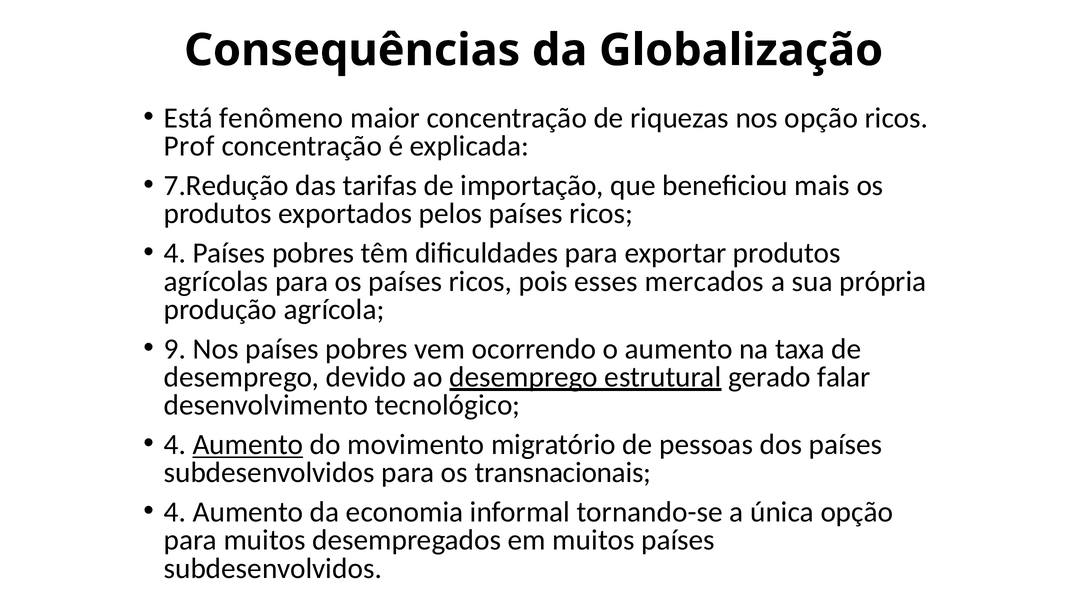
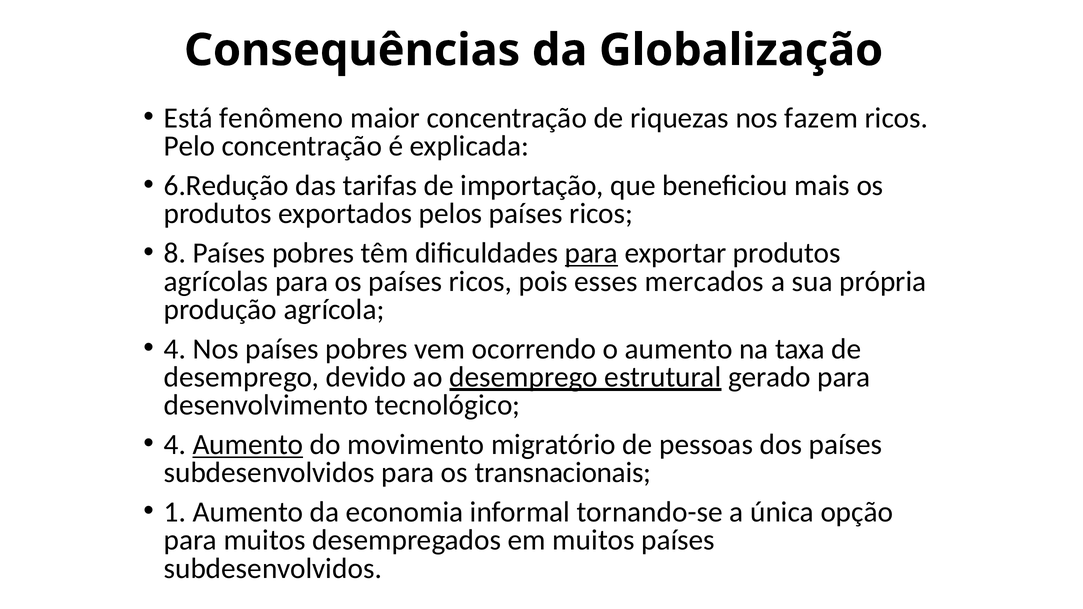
nos opção: opção -> fazem
Prof: Prof -> Pelo
7.Redução: 7.Redução -> 6.Redução
4 at (175, 253): 4 -> 8
para at (591, 253) underline: none -> present
9 at (175, 349): 9 -> 4
gerado falar: falar -> para
4 at (175, 512): 4 -> 1
